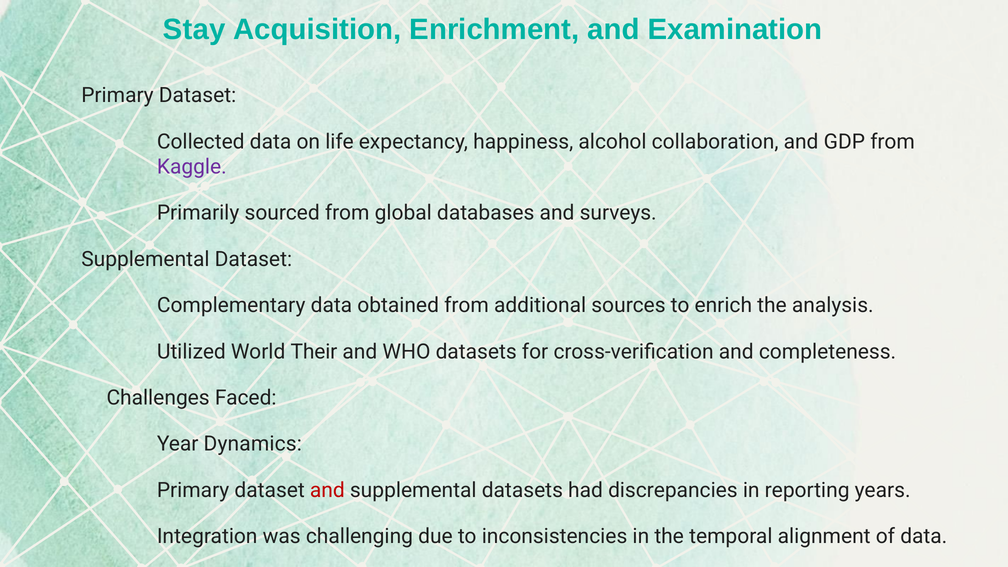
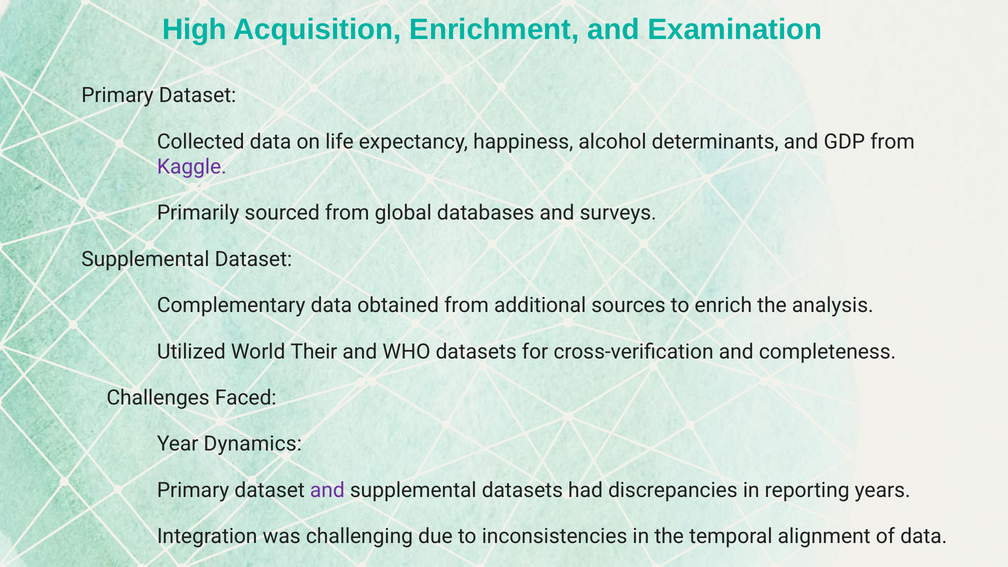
Stay: Stay -> High
collaboration: collaboration -> determinants
and at (327, 490) colour: red -> purple
